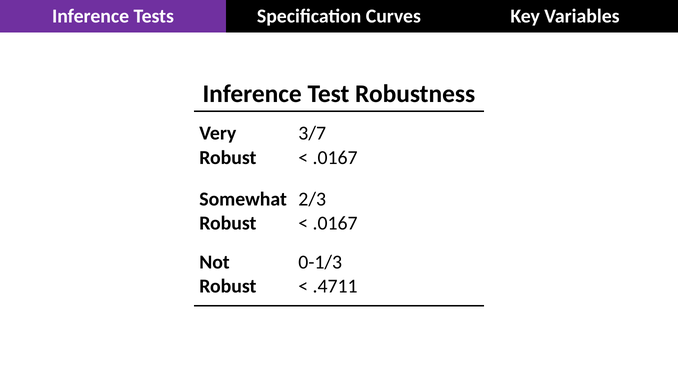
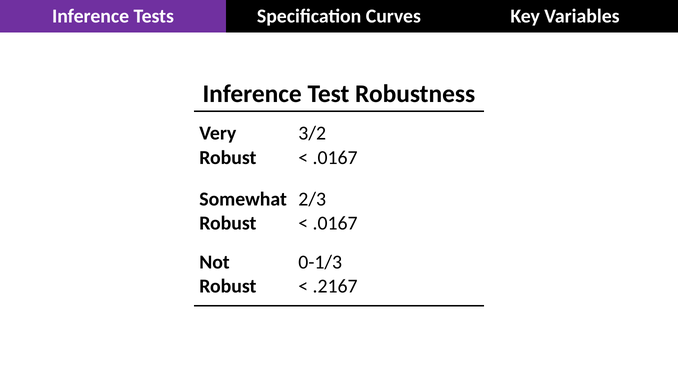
3/7: 3/7 -> 3/2
.4711: .4711 -> .2167
